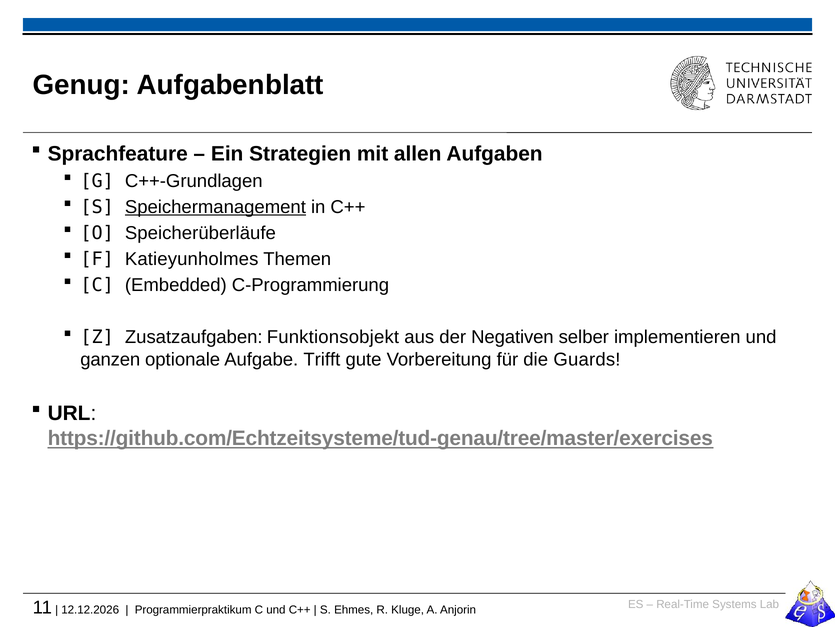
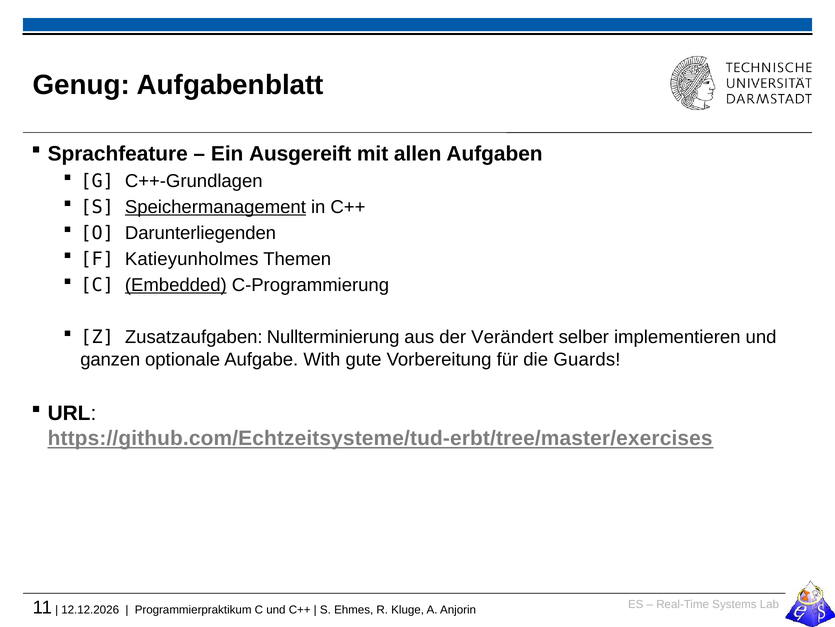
Strategien: Strategien -> Ausgereift
Speicherüberläufe: Speicherüberläufe -> Darunterliegenden
Embedded underline: none -> present
Funktionsobjekt: Funktionsobjekt -> Nullterminierung
Negativen: Negativen -> Verändert
Trifft: Trifft -> With
https://github.com/Echtzeitsysteme/tud-genau/tree/master/exercises: https://github.com/Echtzeitsysteme/tud-genau/tree/master/exercises -> https://github.com/Echtzeitsysteme/tud-erbt/tree/master/exercises
